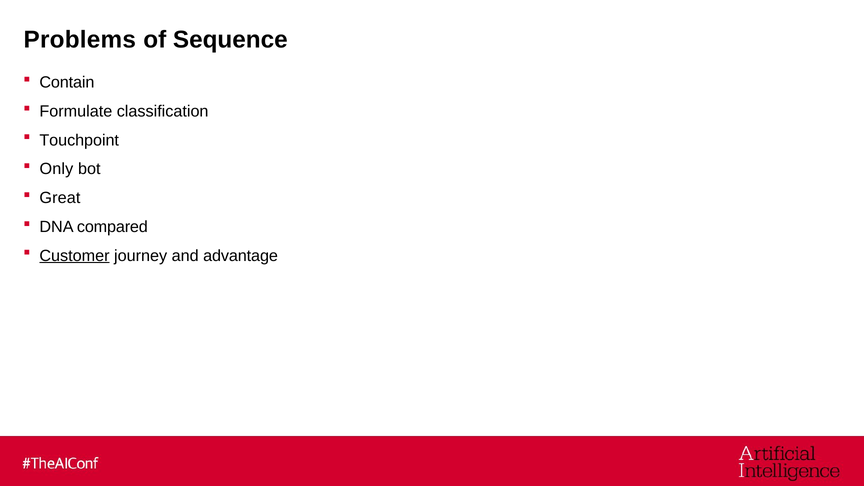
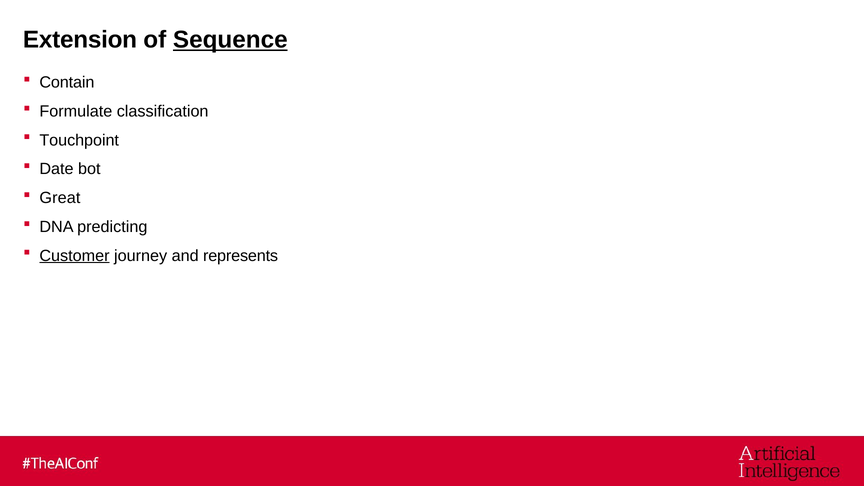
Problems: Problems -> Extension
Sequence underline: none -> present
Only: Only -> Date
compared: compared -> predicting
advantage: advantage -> represents
